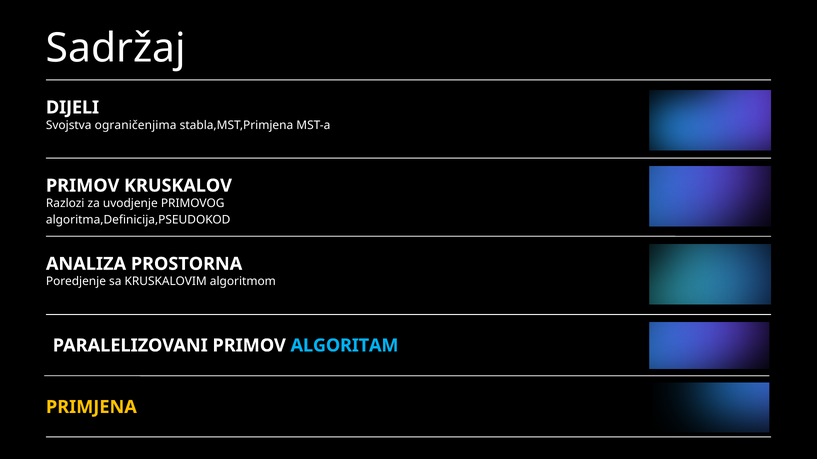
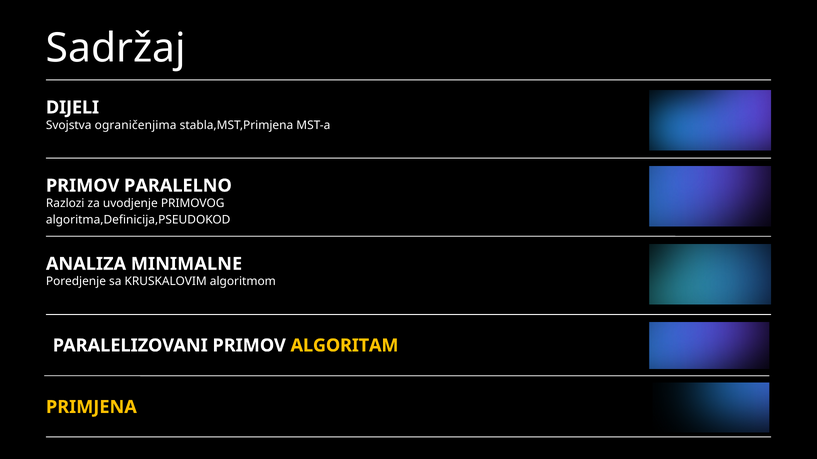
KRUSKALOV: KRUSKALOV -> PARALELNO
PROSTORNA: PROSTORNA -> MINIMALNE
ALGORITAM colour: light blue -> yellow
